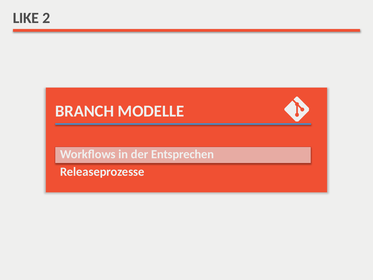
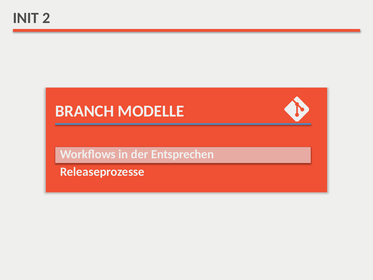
LIKE: LIKE -> INIT
